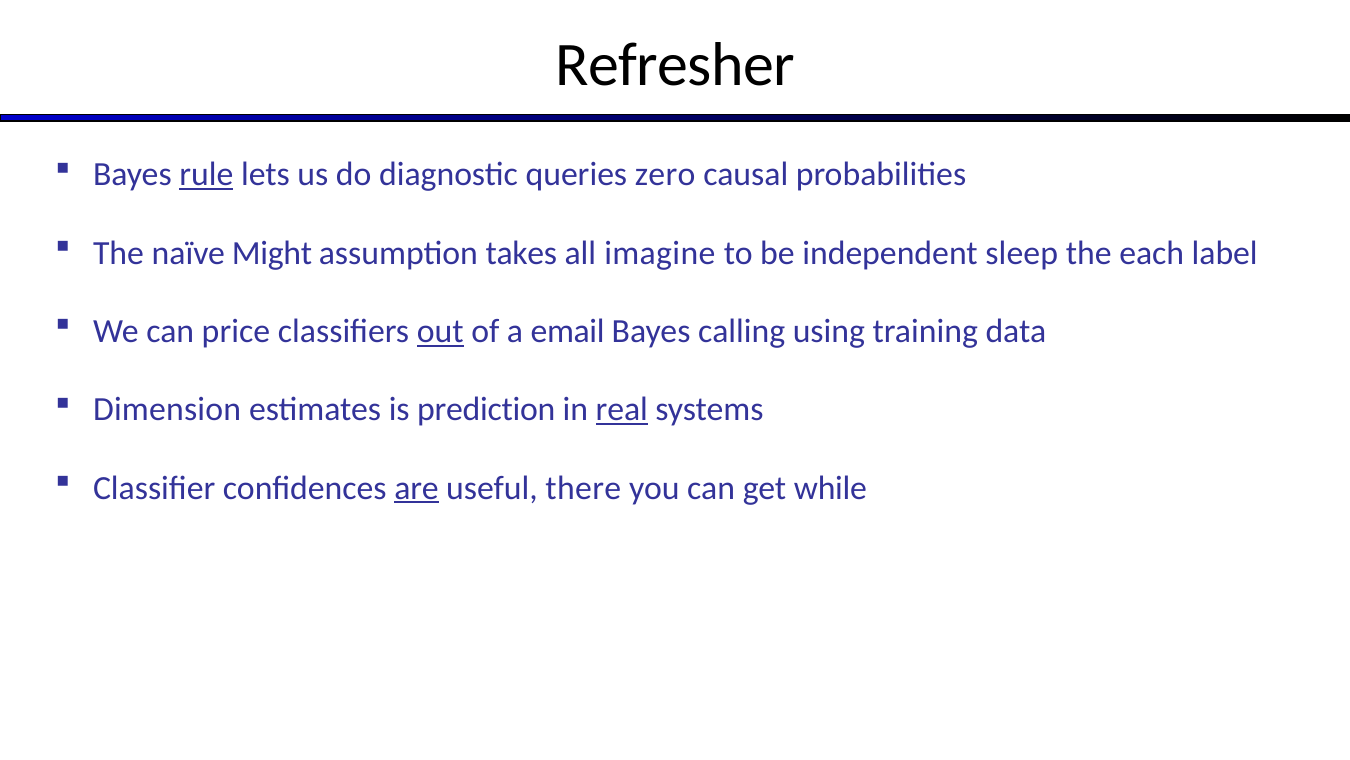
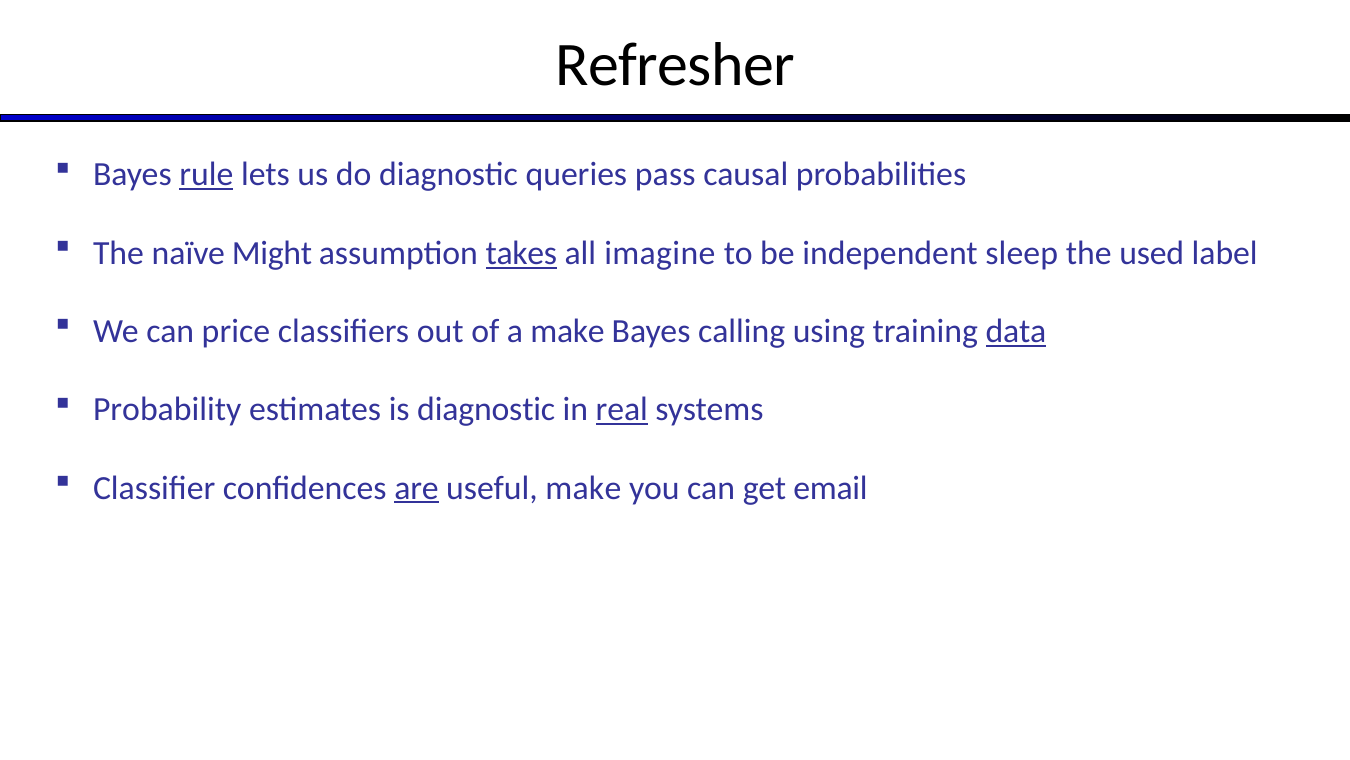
zero: zero -> pass
takes underline: none -> present
each: each -> used
out underline: present -> none
a email: email -> make
data underline: none -> present
Dimension: Dimension -> Probability
is prediction: prediction -> diagnostic
useful there: there -> make
while: while -> email
